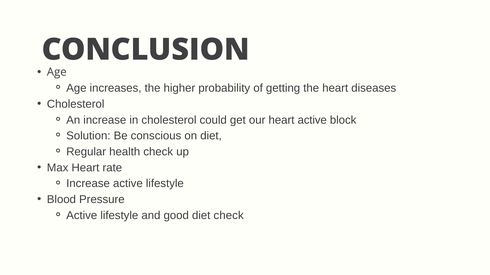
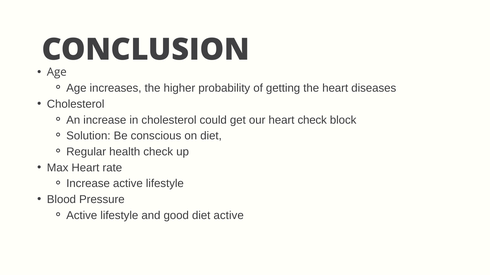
heart active: active -> check
diet check: check -> active
